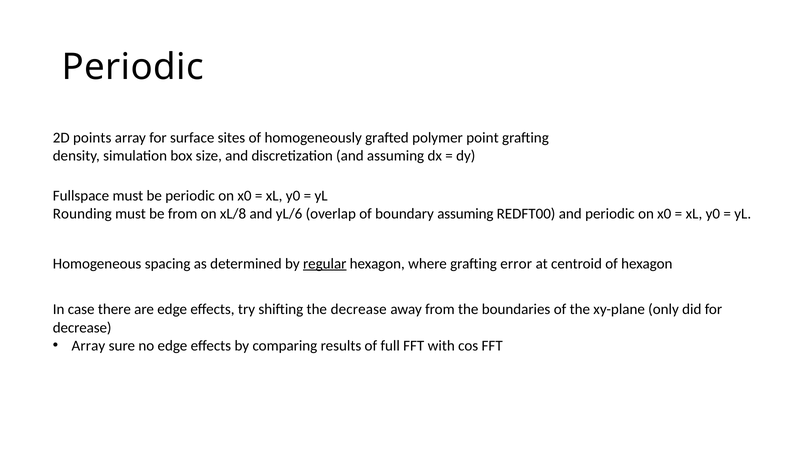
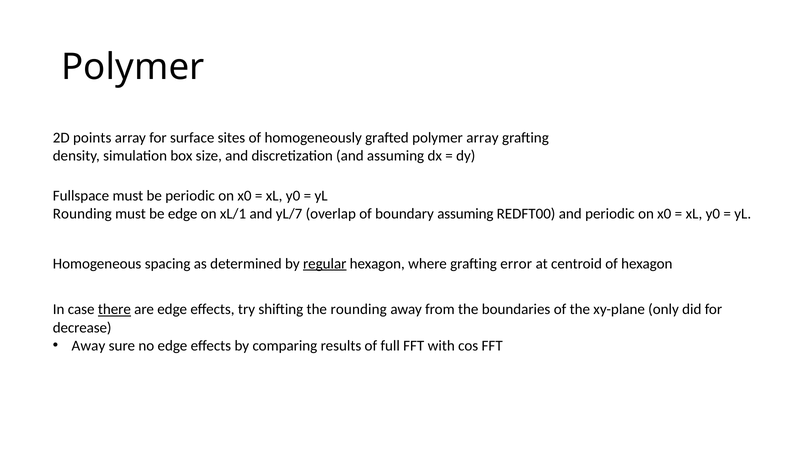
Periodic at (133, 67): Periodic -> Polymer
polymer point: point -> array
be from: from -> edge
xL/8: xL/8 -> xL/1
yL/6: yL/6 -> yL/7
there underline: none -> present
the decrease: decrease -> rounding
Array at (88, 345): Array -> Away
